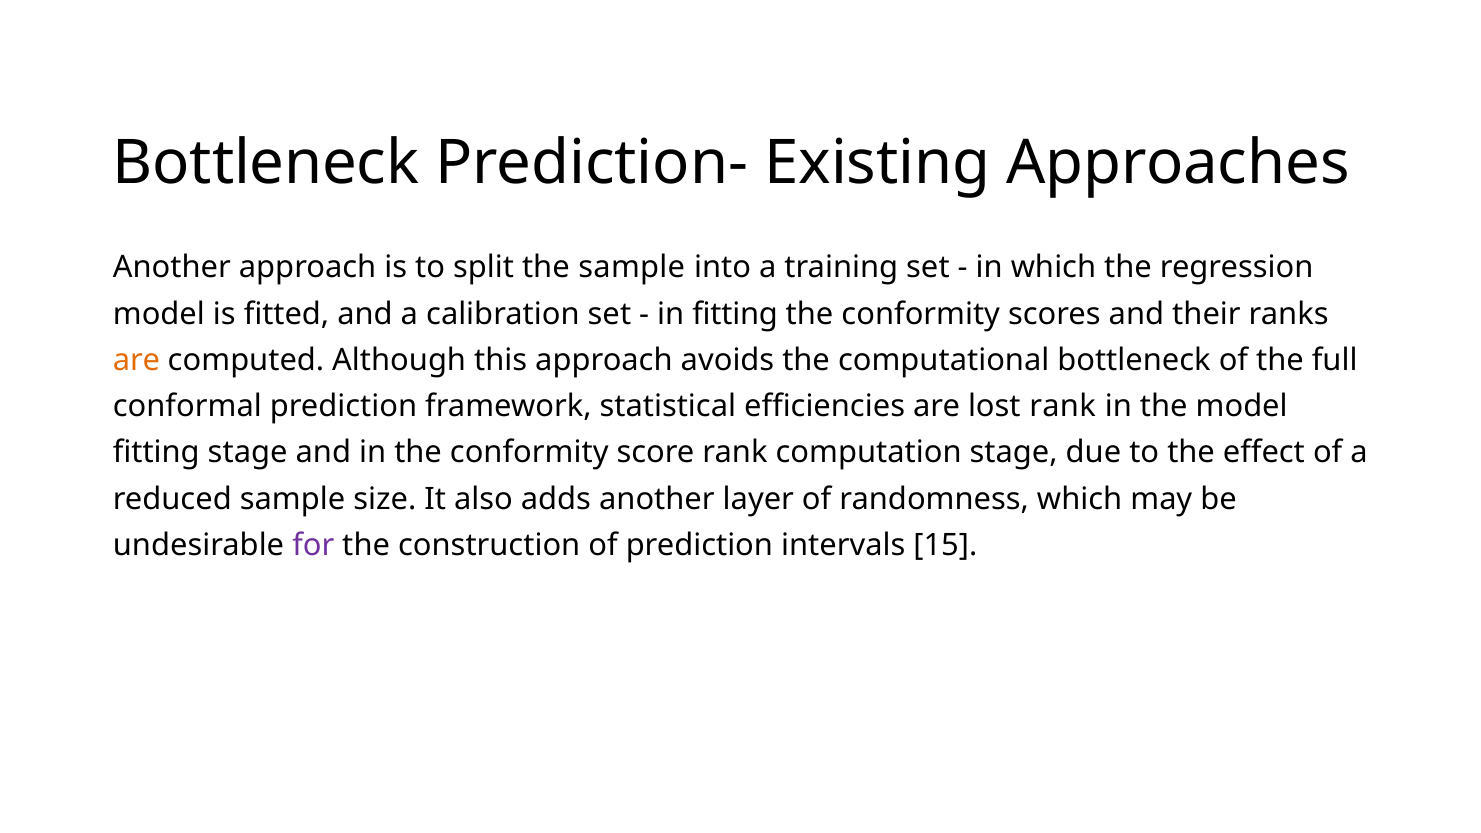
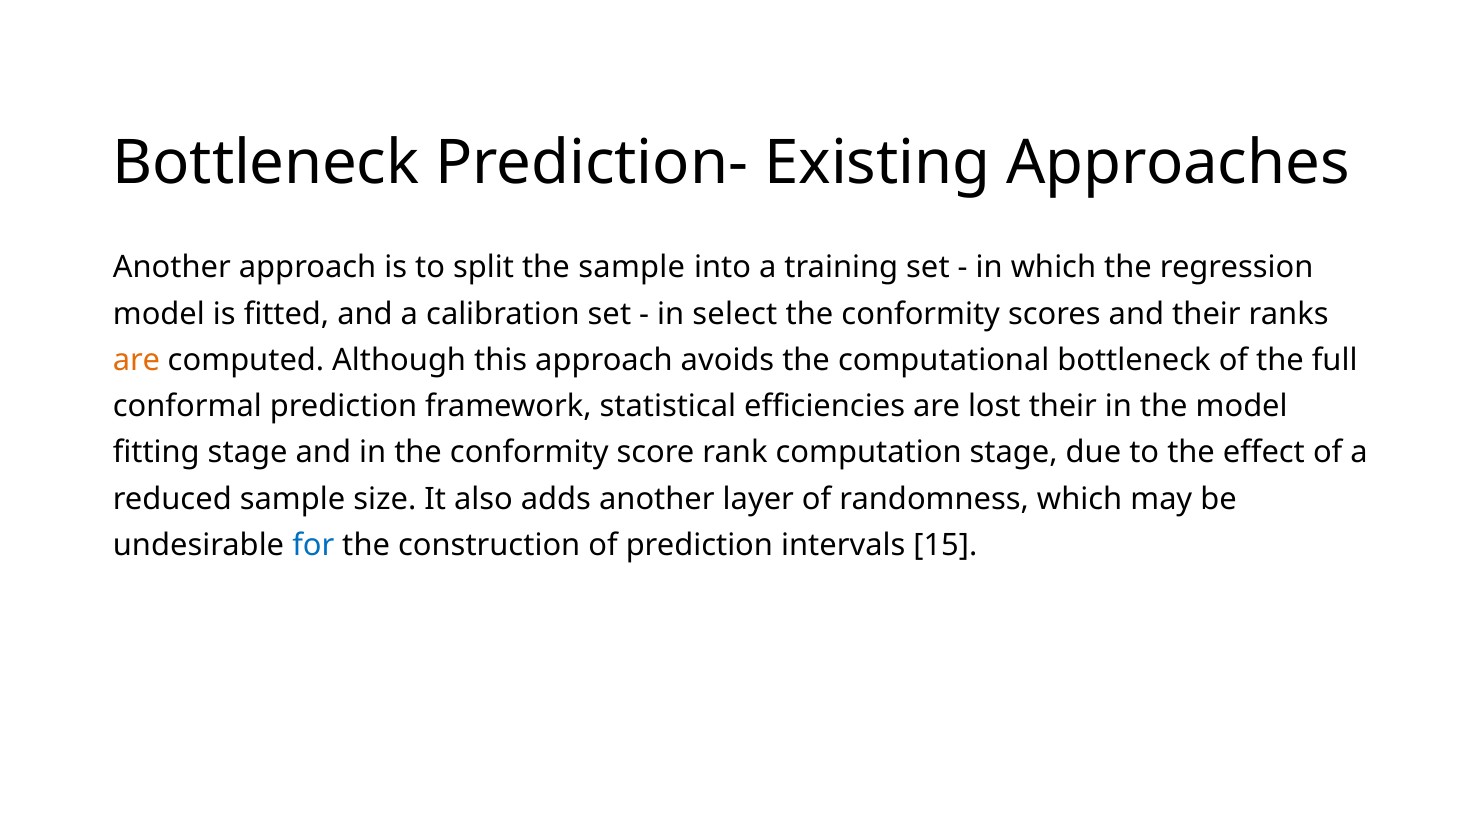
in fitting: fitting -> select
lost rank: rank -> their
for colour: purple -> blue
